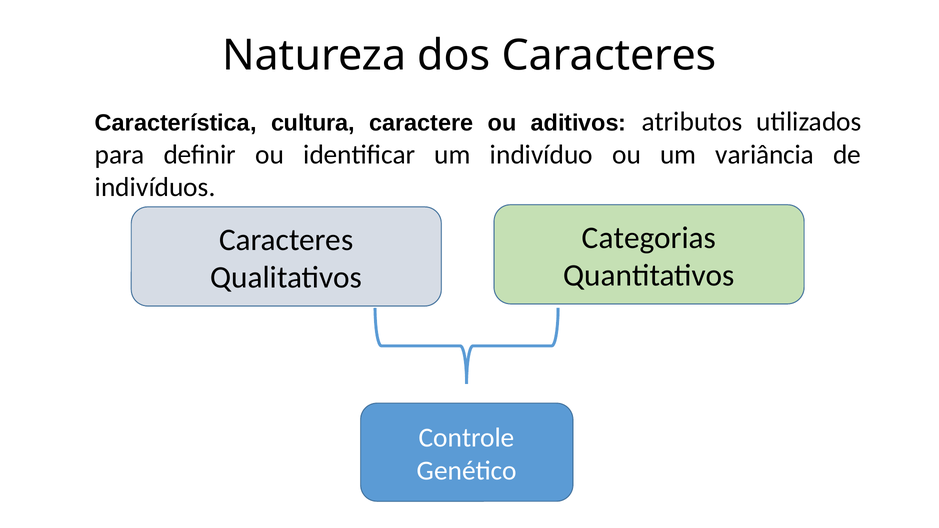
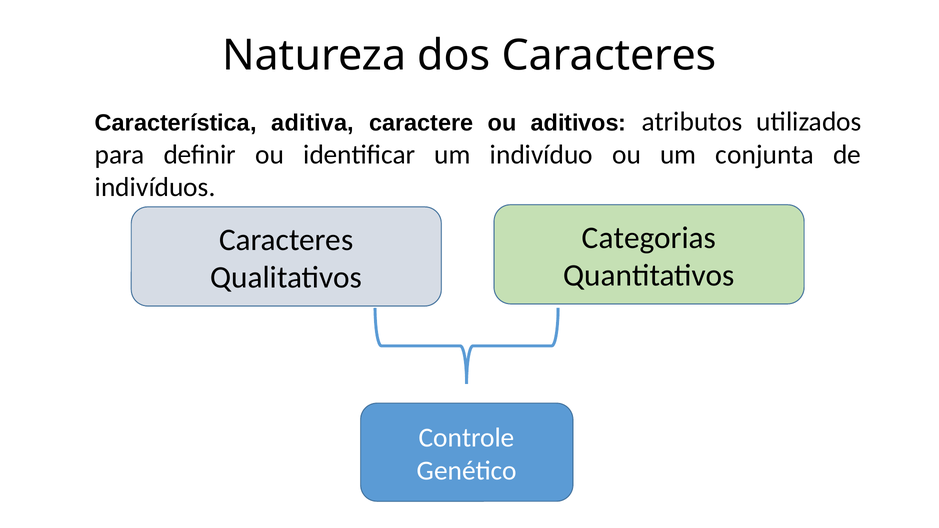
cultura: cultura -> aditiva
variância: variância -> conjunta
